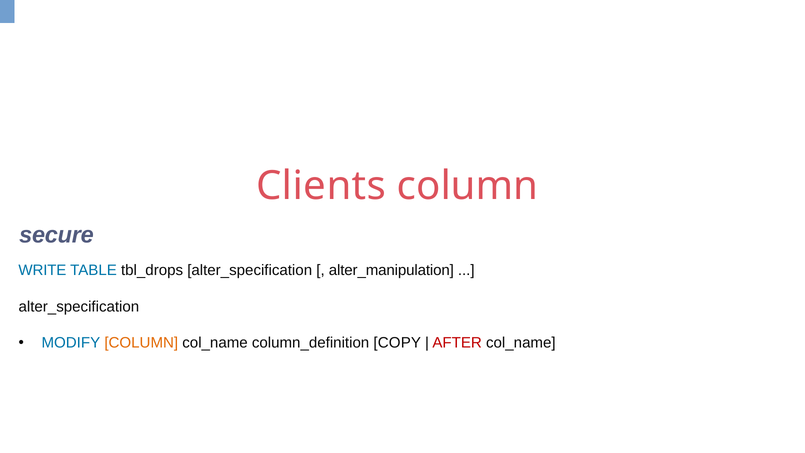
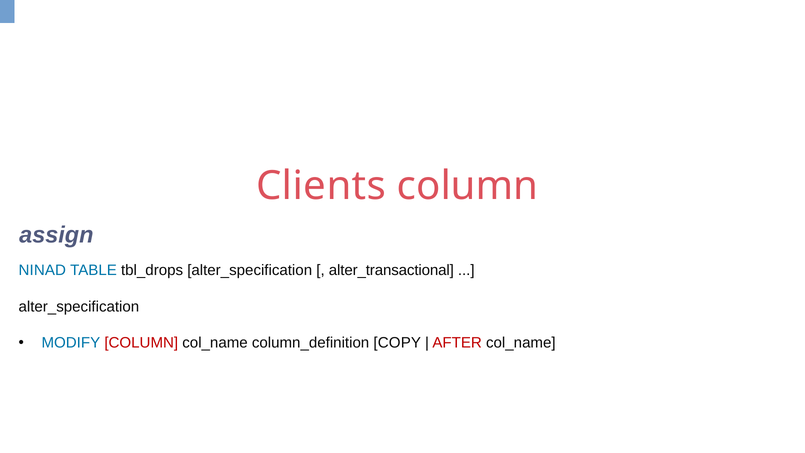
secure: secure -> assign
WRITE: WRITE -> NINAD
alter_manipulation: alter_manipulation -> alter_transactional
COLUMN at (141, 343) colour: orange -> red
